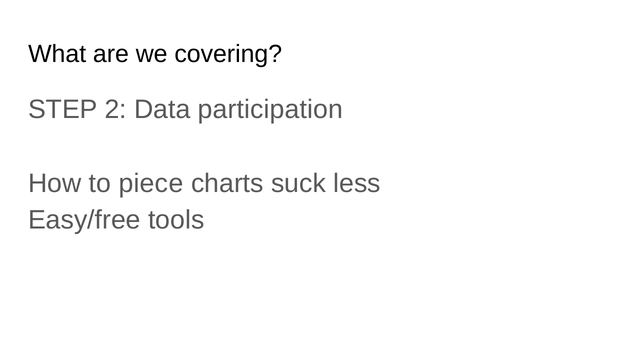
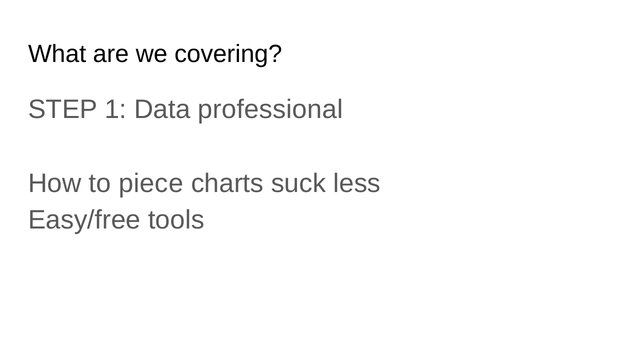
2: 2 -> 1
participation: participation -> professional
